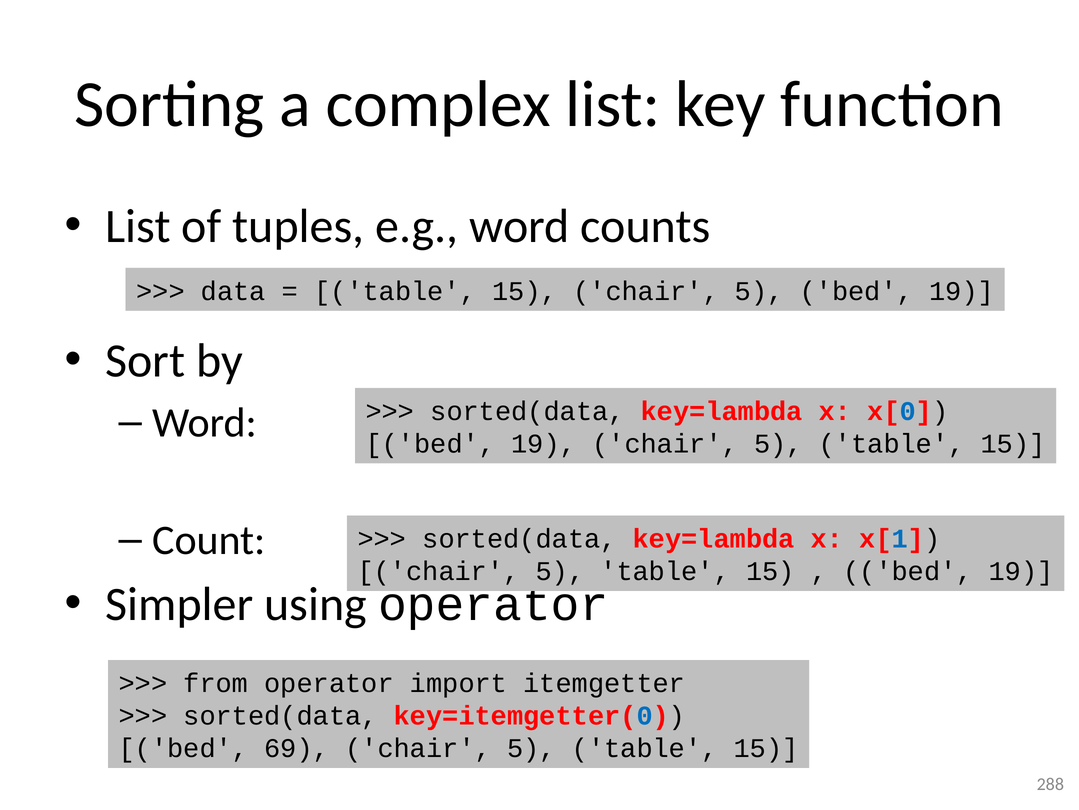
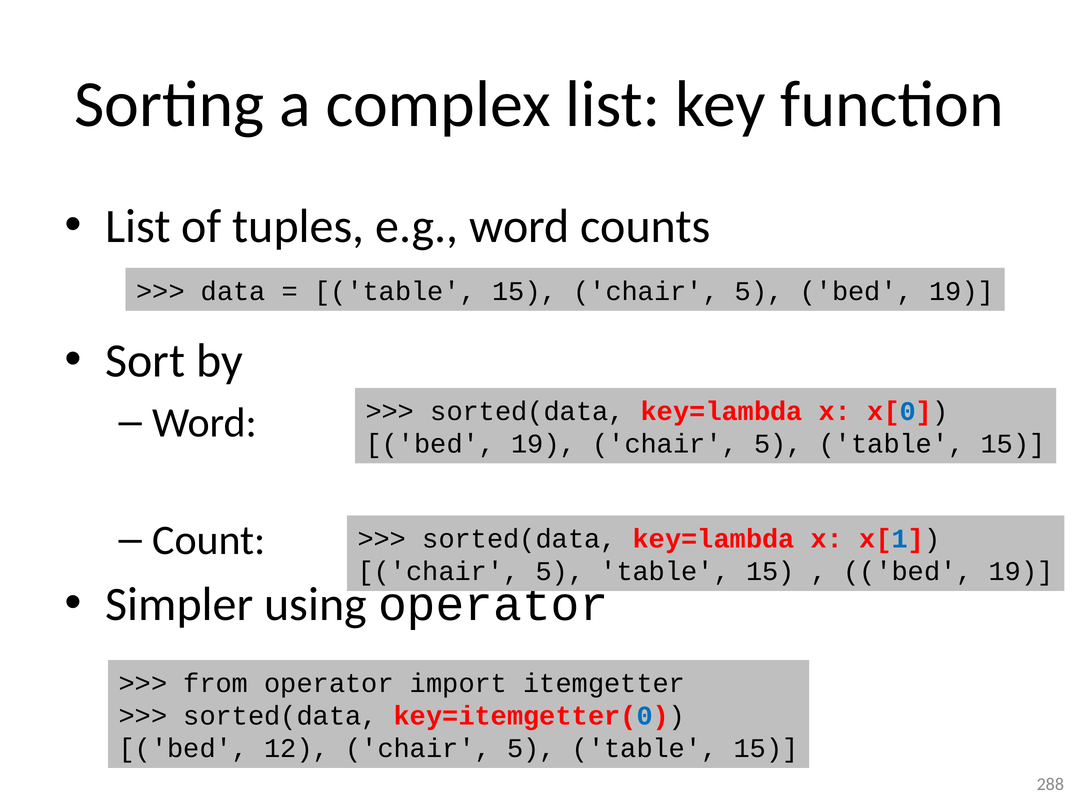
69: 69 -> 12
